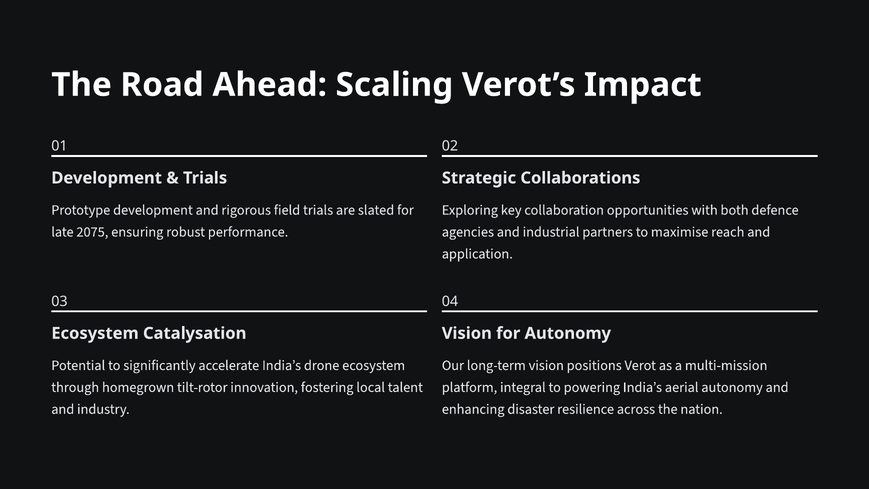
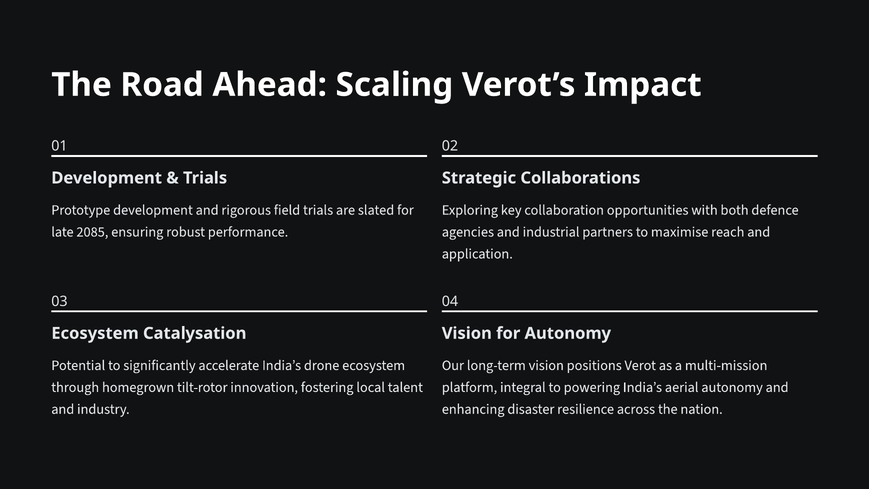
2075: 2075 -> 2085
